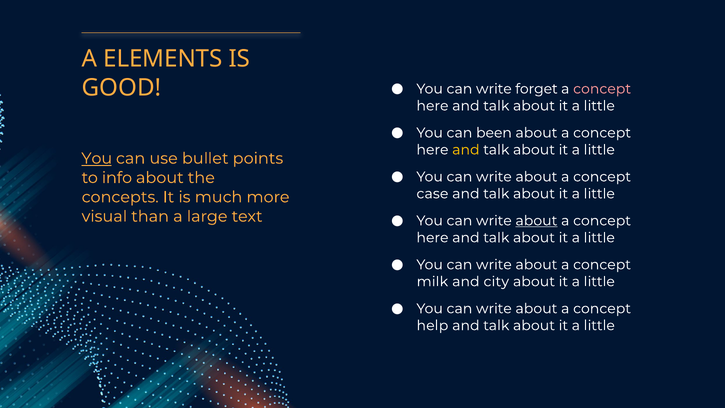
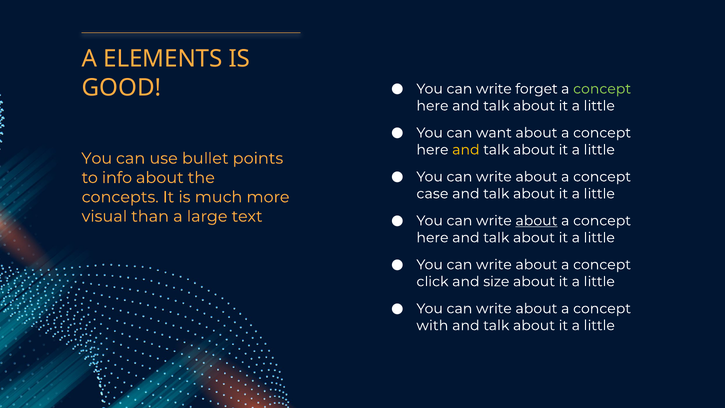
concept at (602, 89) colour: pink -> light green
been: been -> want
You at (97, 158) underline: present -> none
milk: milk -> click
city: city -> size
help: help -> with
